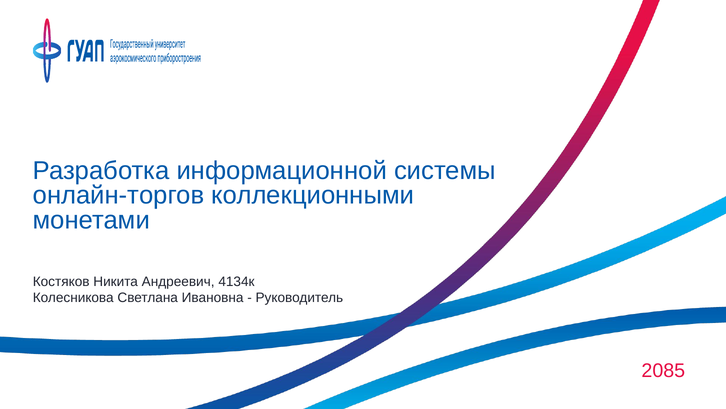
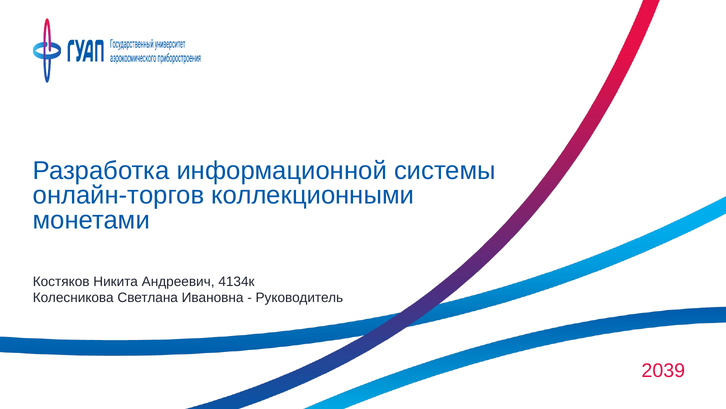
2085: 2085 -> 2039
